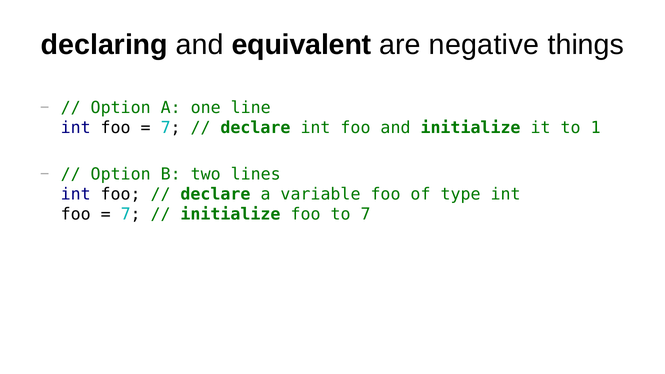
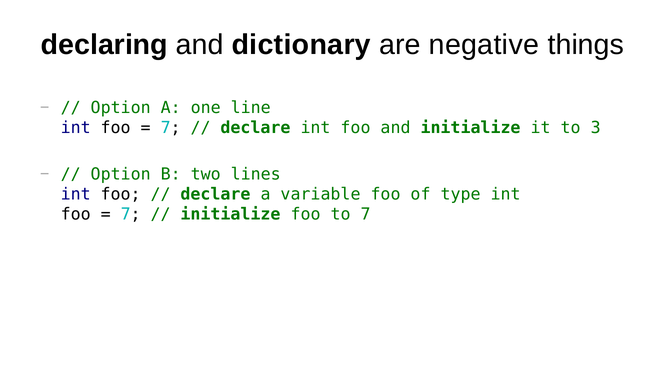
equivalent: equivalent -> dictionary
1: 1 -> 3
